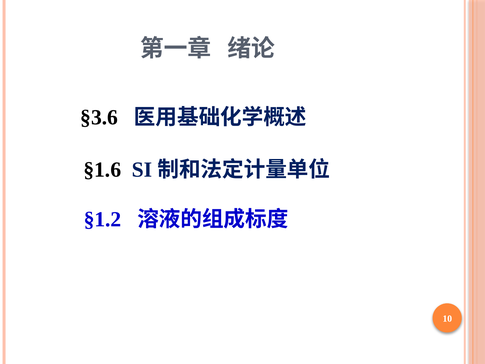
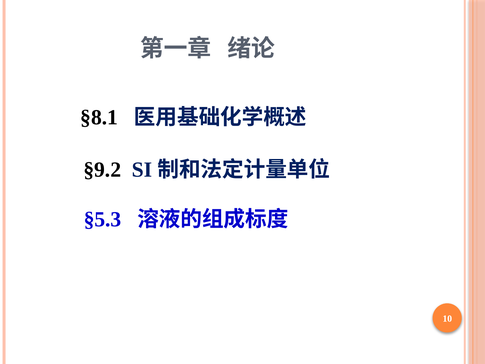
§3.6: §3.6 -> §8.1
§1.6: §1.6 -> §9.2
§1.2: §1.2 -> §5.3
